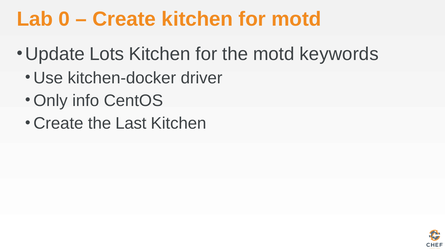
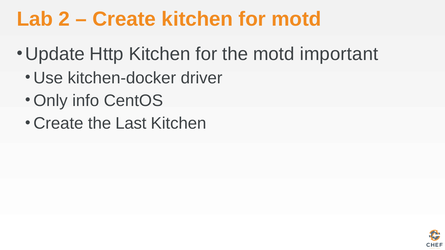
0: 0 -> 2
Lots: Lots -> Http
keywords: keywords -> important
